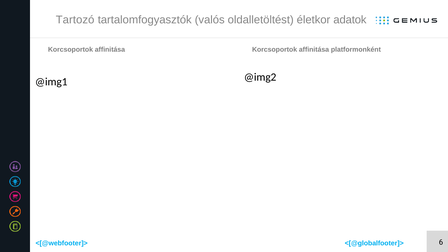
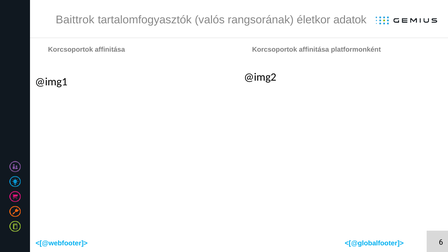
Tartozó: Tartozó -> Baittrok
oldalletöltést: oldalletöltést -> rangsorának
